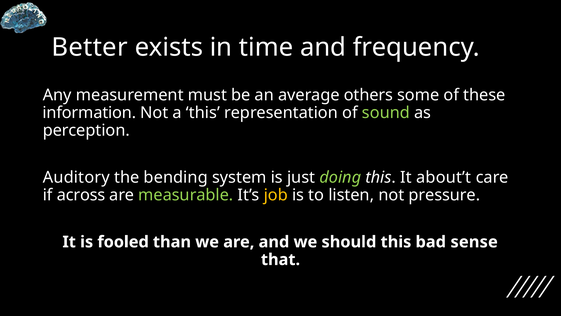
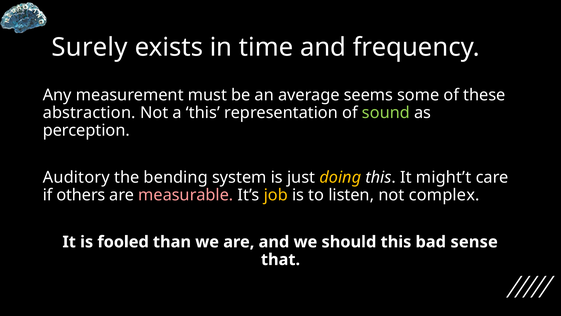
Better: Better -> Surely
others: others -> seems
information: information -> abstraction
doing colour: light green -> yellow
about’t: about’t -> might’t
across: across -> others
measurable colour: light green -> pink
pressure: pressure -> complex
